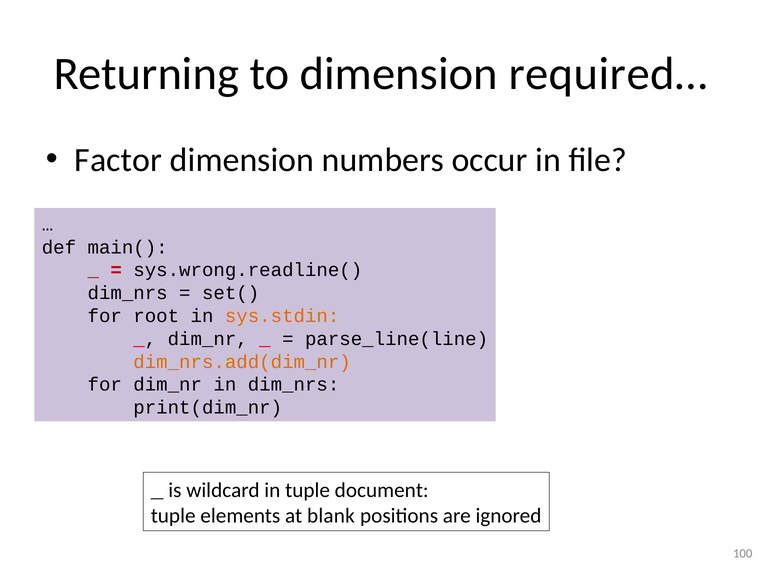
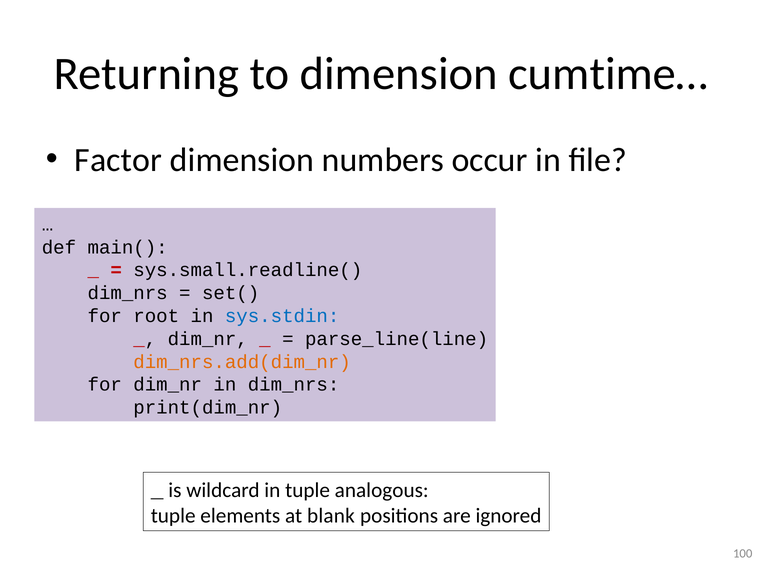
required…: required… -> cumtime…
sys.wrong.readline(: sys.wrong.readline( -> sys.small.readline(
sys.stdin colour: orange -> blue
document: document -> analogous
